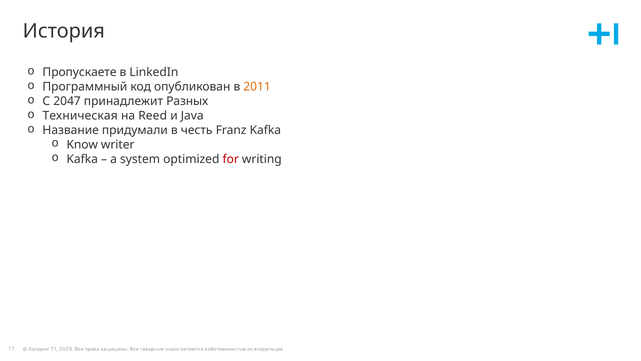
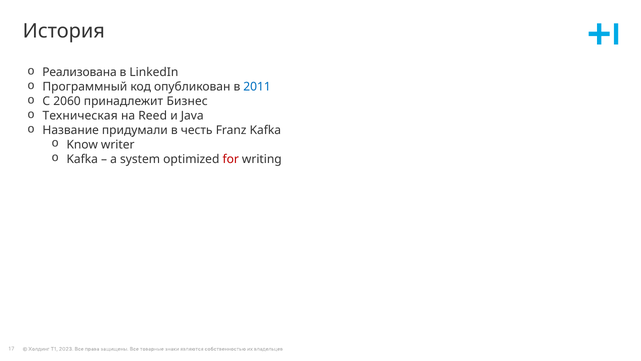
Пропускаете: Пропускаете -> Реализована
2011 colour: orange -> blue
2047: 2047 -> 2060
Разных: Разных -> Бизнес
